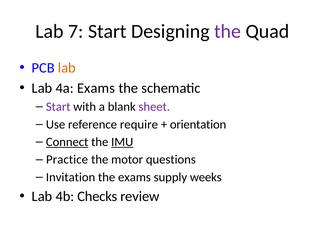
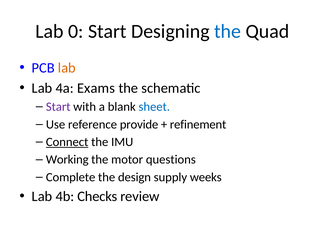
7: 7 -> 0
the at (228, 31) colour: purple -> blue
sheet colour: purple -> blue
require: require -> provide
orientation: orientation -> refinement
IMU underline: present -> none
Practice: Practice -> Working
Invitation: Invitation -> Complete
the exams: exams -> design
